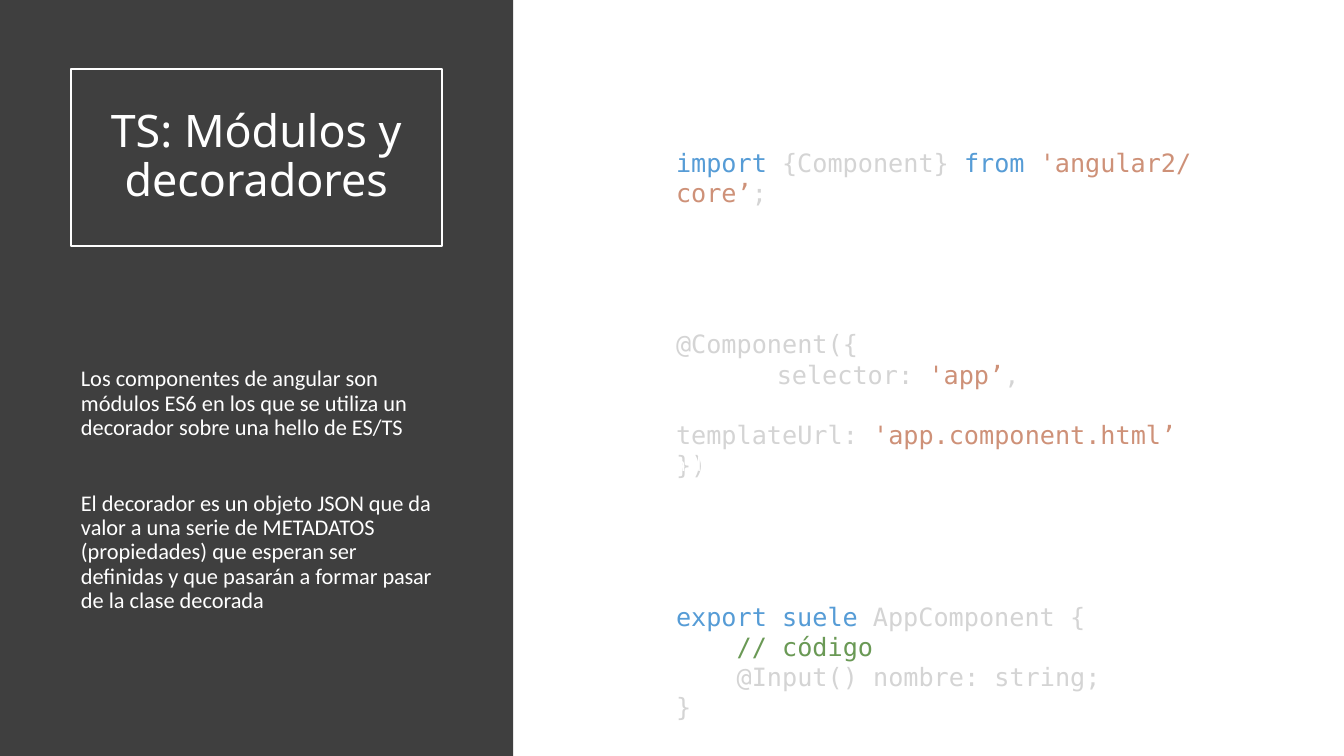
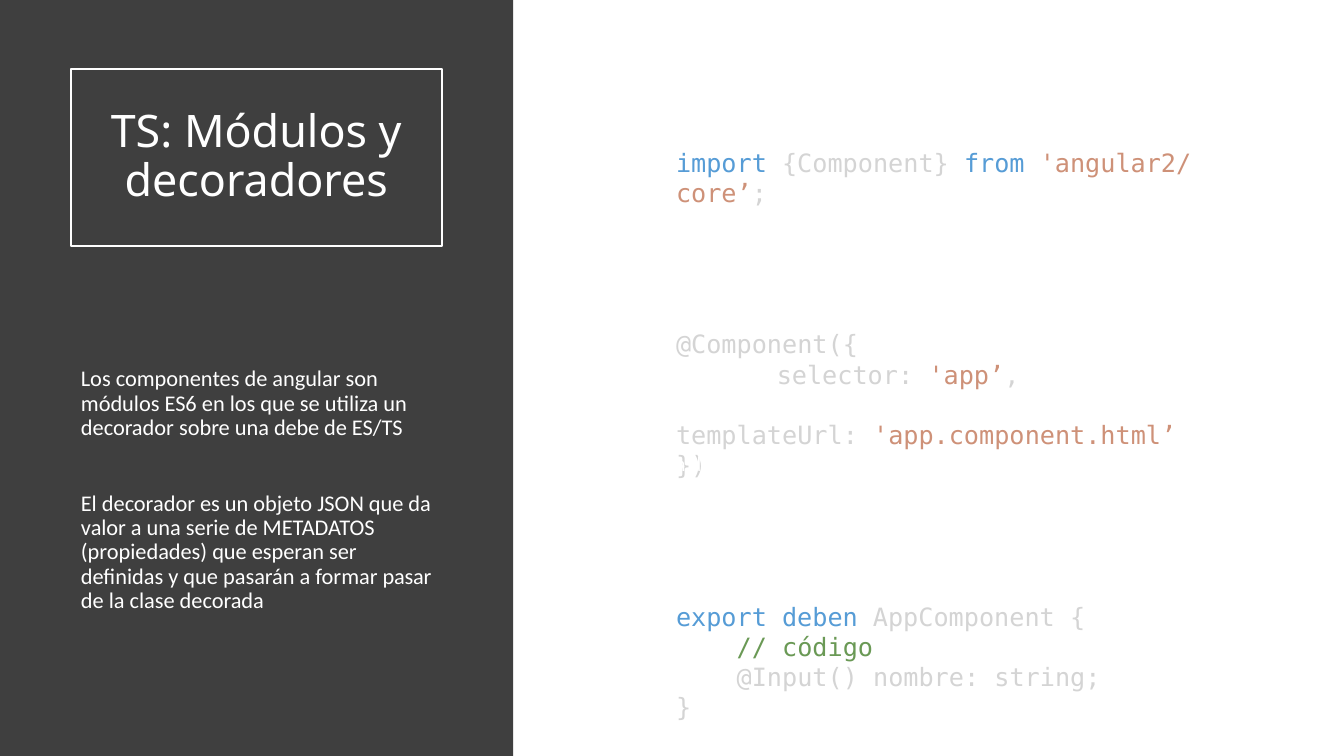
hello: hello -> debe
suele: suele -> deben
